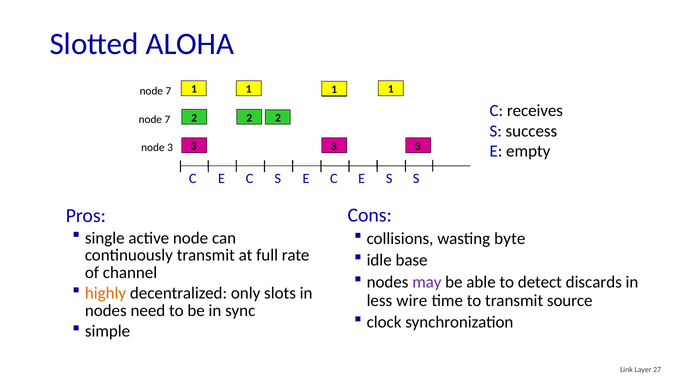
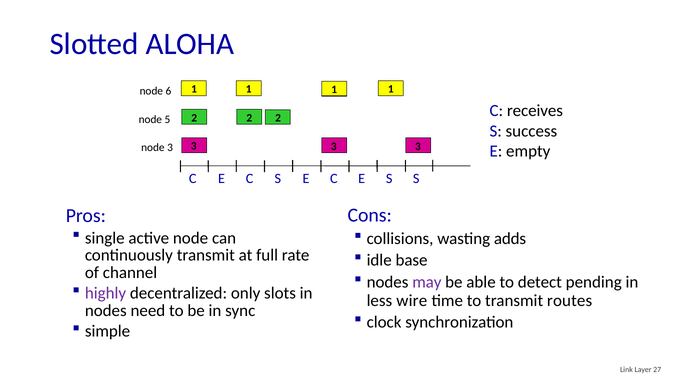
7 at (168, 91): 7 -> 6
7 at (167, 120): 7 -> 5
byte: byte -> adds
discards: discards -> pending
highly colour: orange -> purple
source: source -> routes
